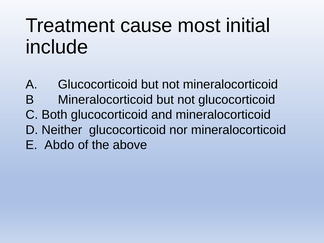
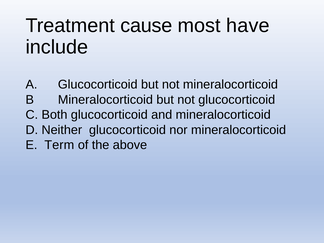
initial: initial -> have
Abdo: Abdo -> Term
